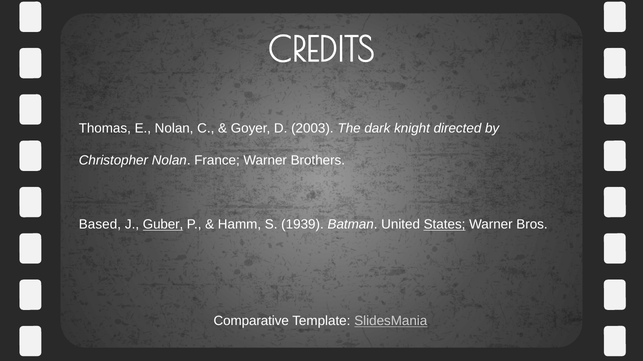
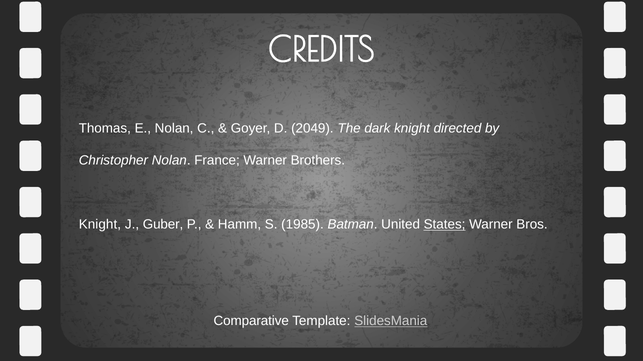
2003: 2003 -> 2049
Based at (100, 225): Based -> Knight
Guber underline: present -> none
1939: 1939 -> 1985
